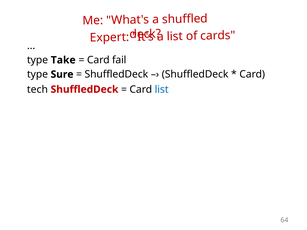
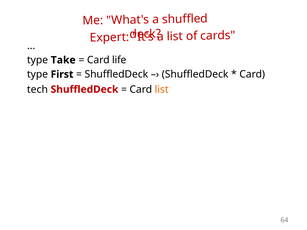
fail: fail -> life
Sure: Sure -> First
list at (162, 89) colour: blue -> orange
